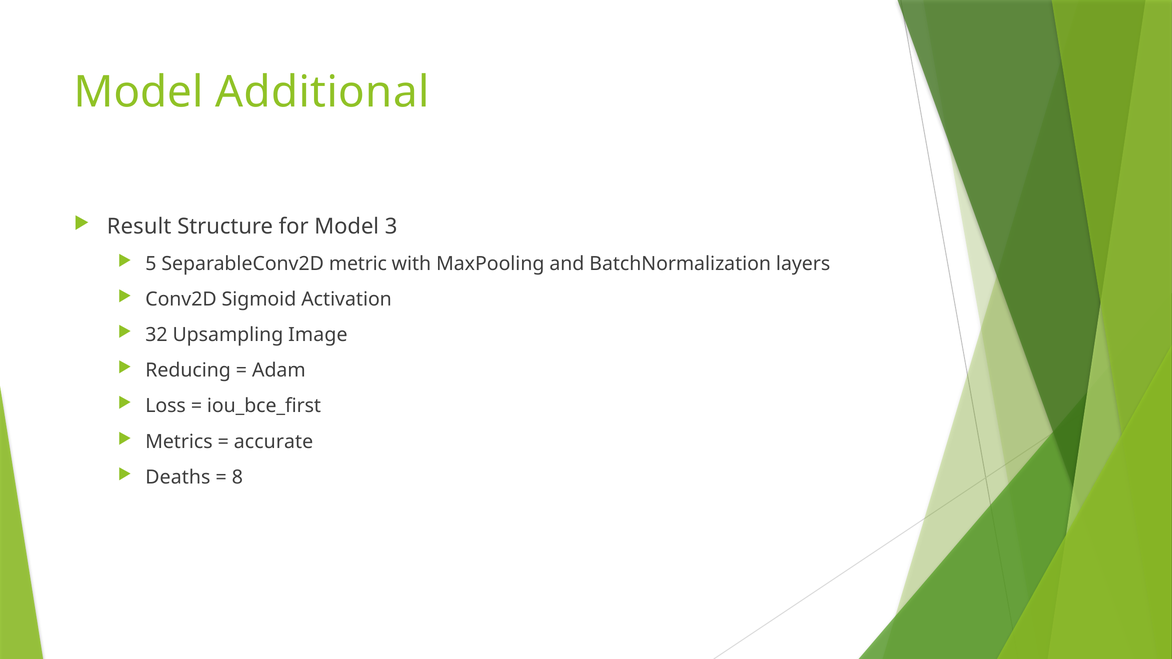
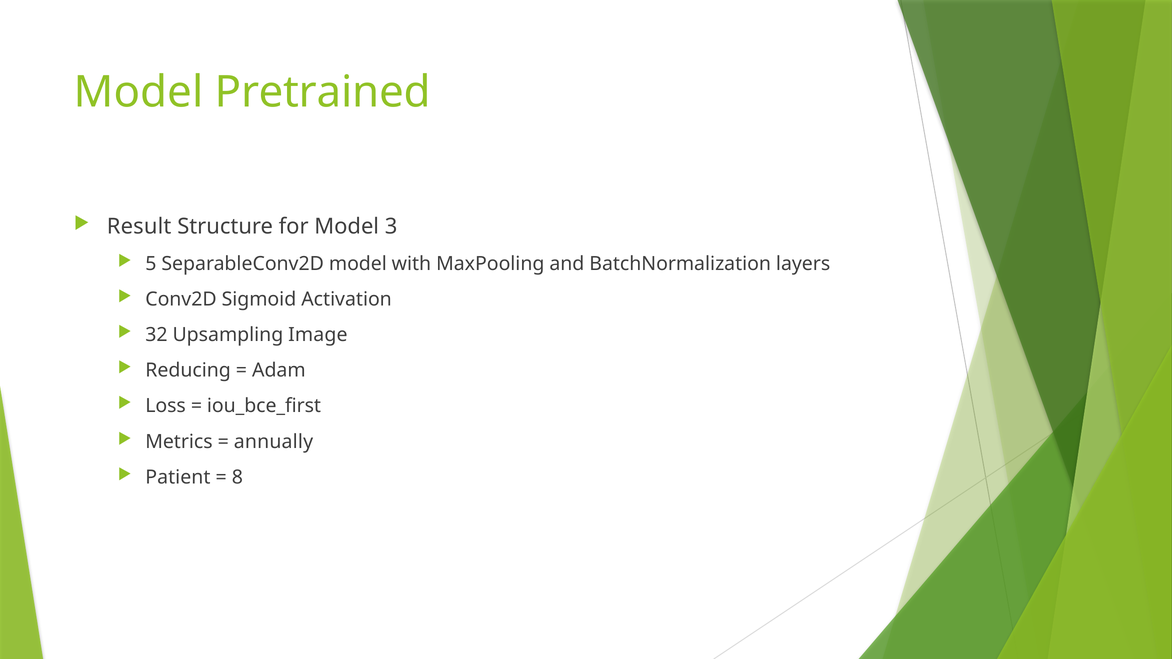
Additional: Additional -> Pretrained
SeparableConv2D metric: metric -> model
accurate: accurate -> annually
Deaths: Deaths -> Patient
